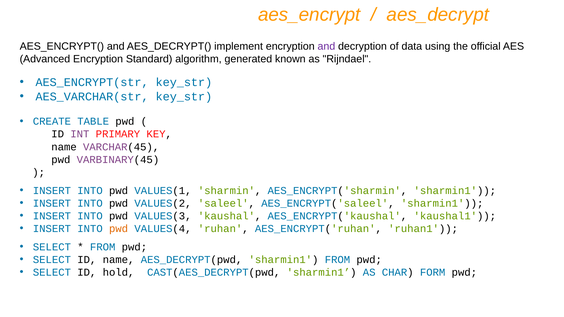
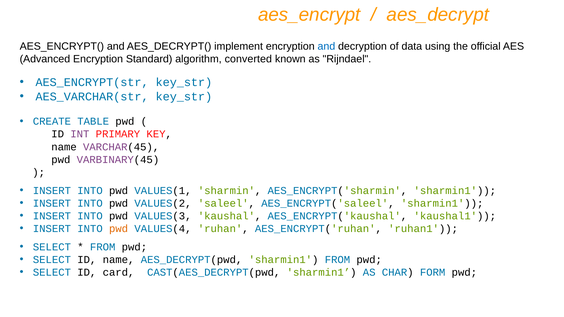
and at (326, 46) colour: purple -> blue
generated: generated -> converted
hold: hold -> card
